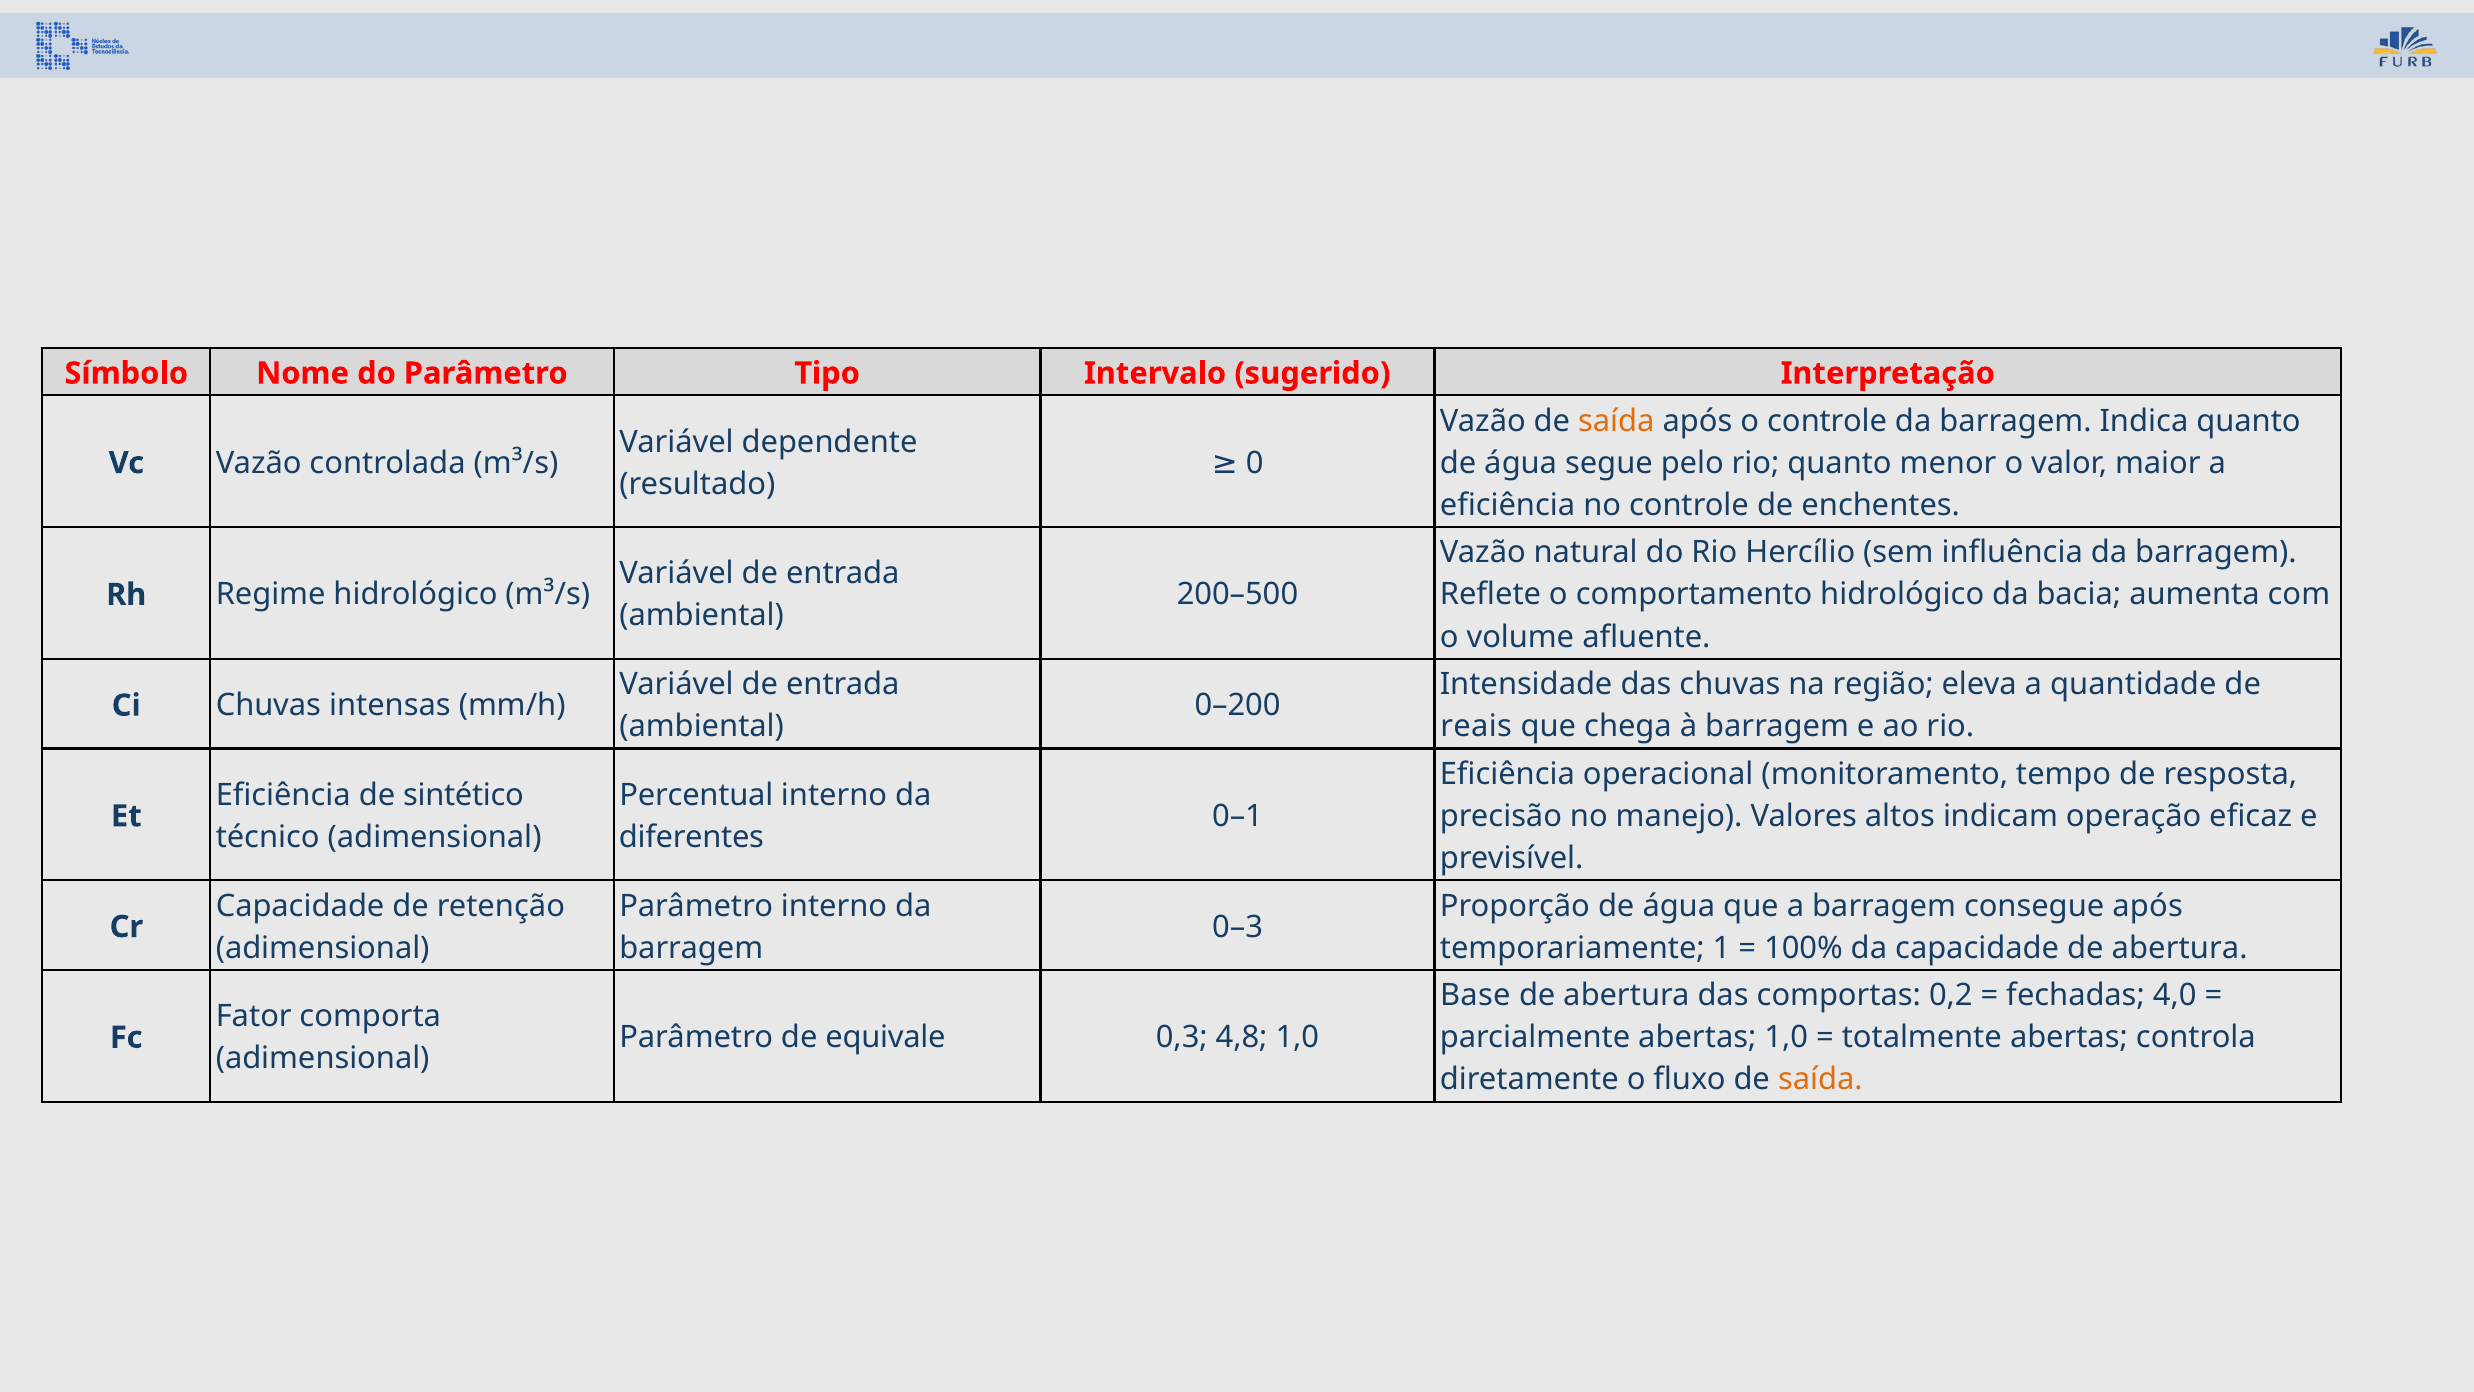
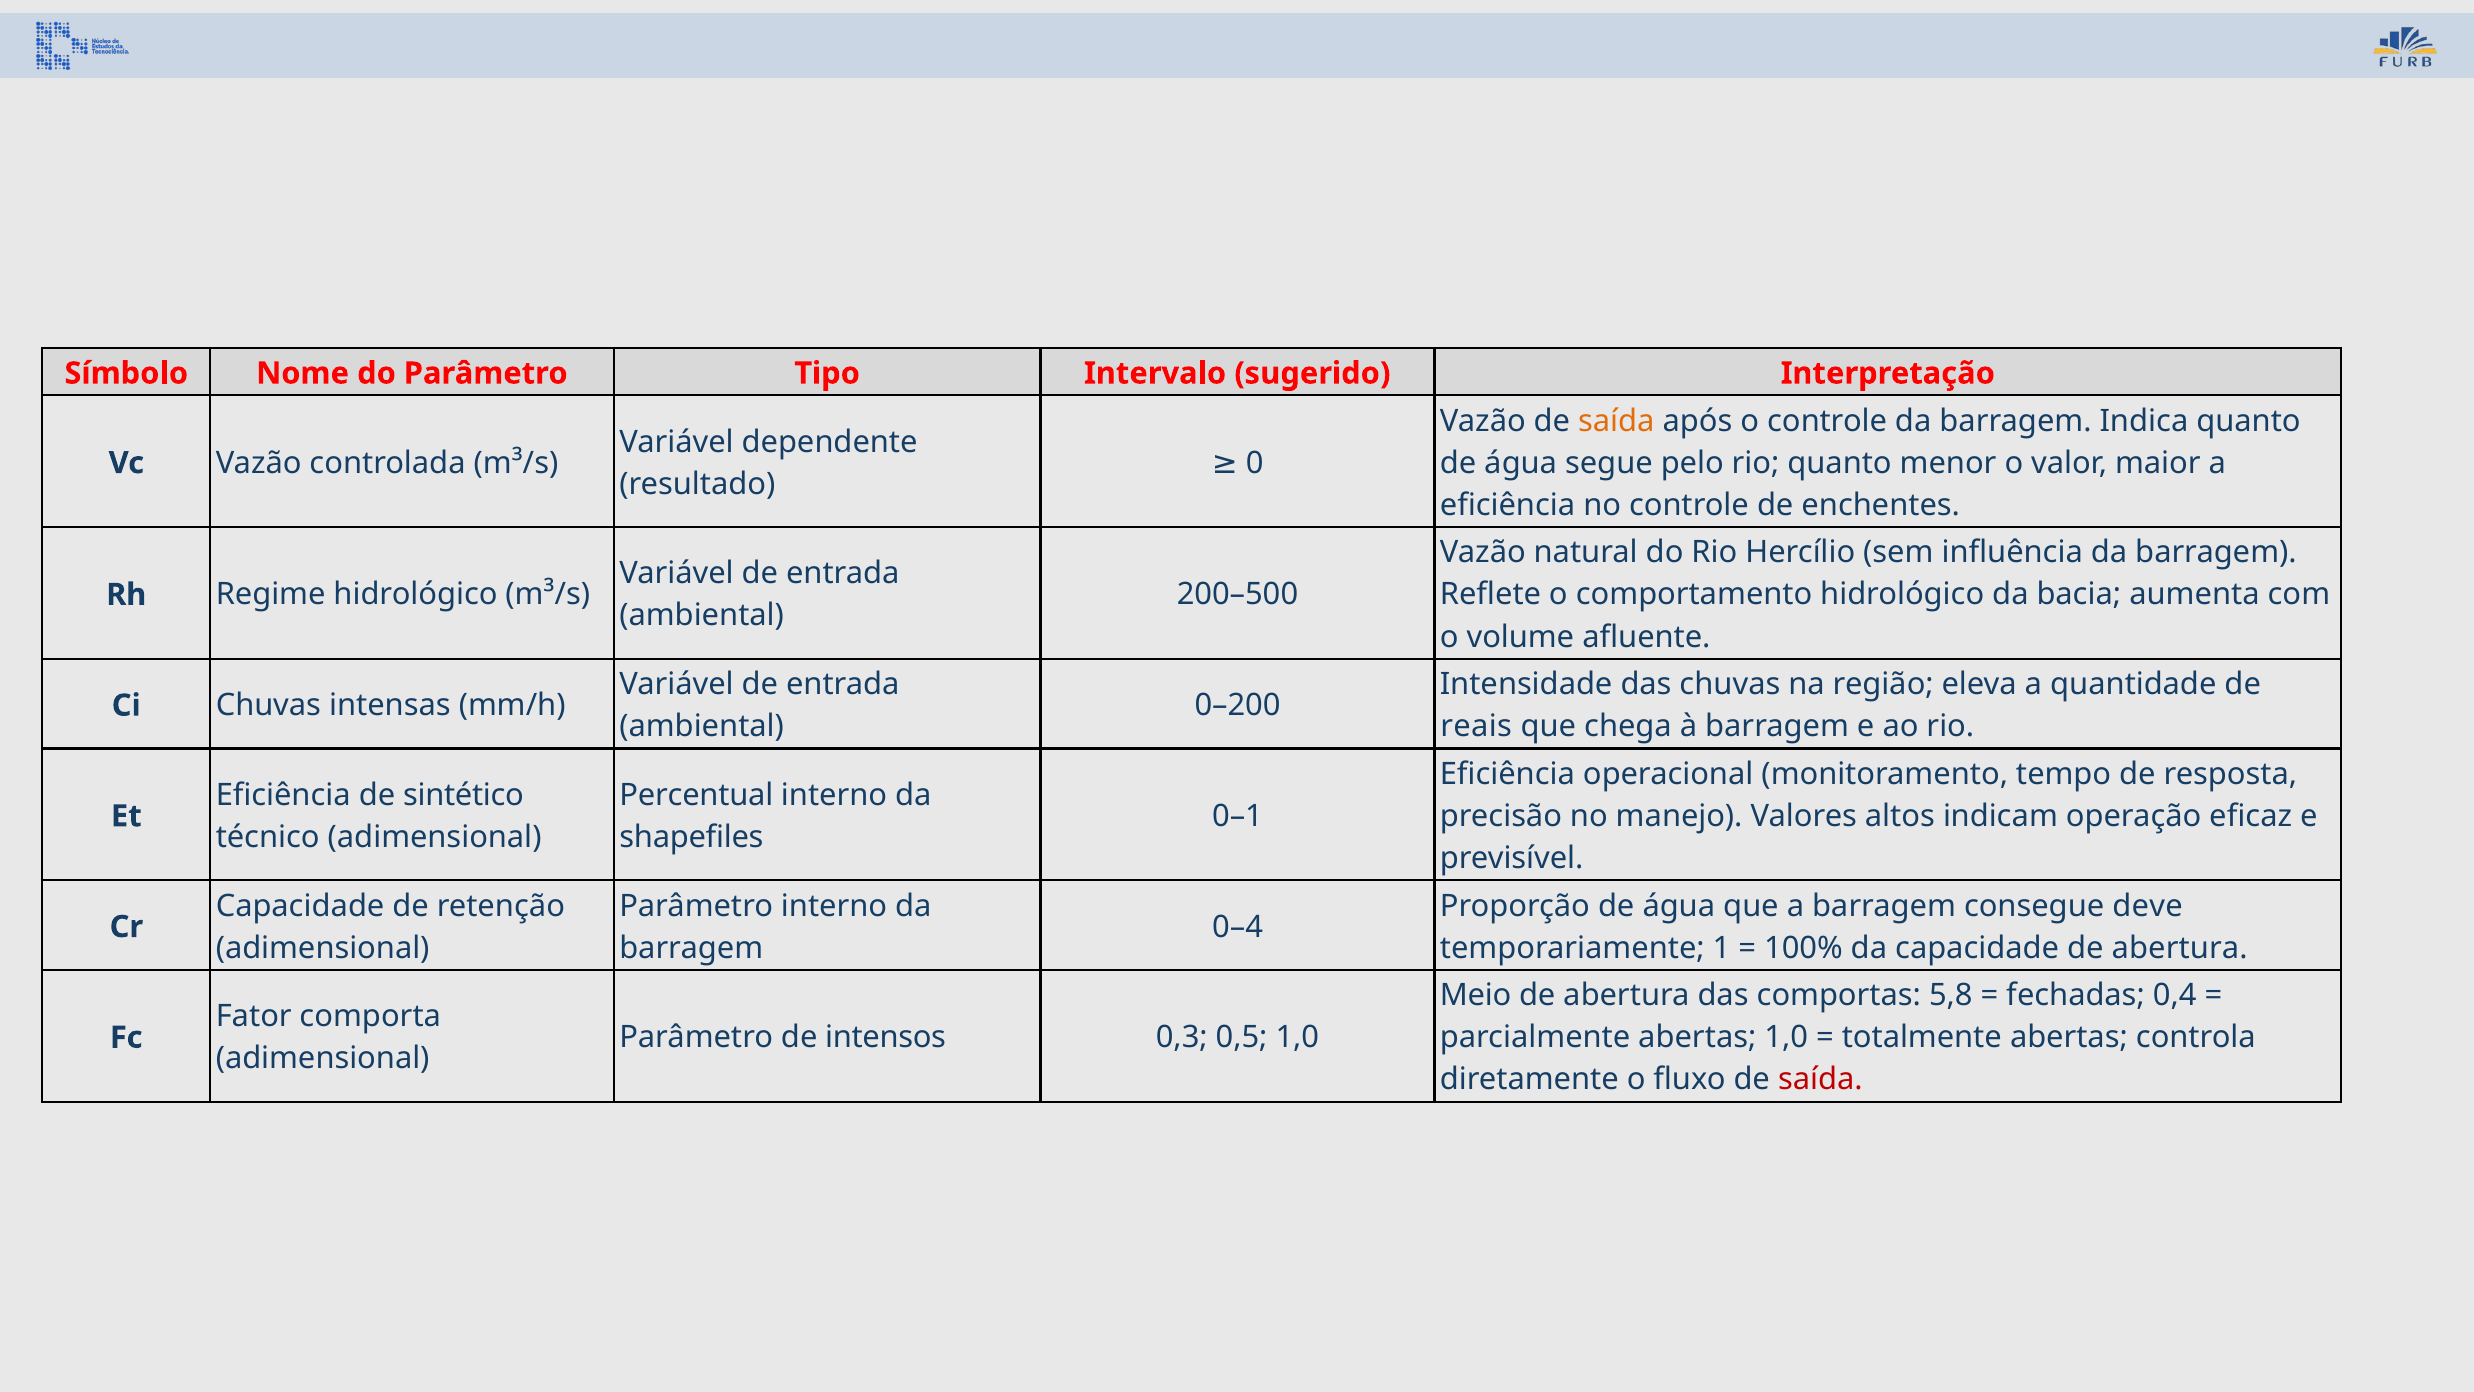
diferentes: diferentes -> shapefiles
consegue após: após -> deve
0–3: 0–3 -> 0–4
Base: Base -> Meio
0,2: 0,2 -> 5,8
4,0: 4,0 -> 0,4
equivale: equivale -> intensos
4,8: 4,8 -> 0,5
saída at (1820, 1079) colour: orange -> red
